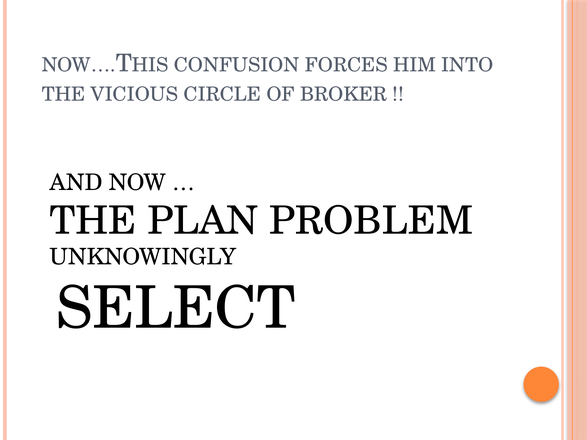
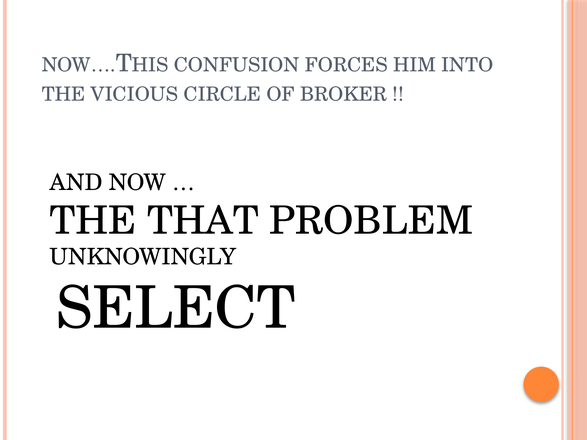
PLAN: PLAN -> THAT
